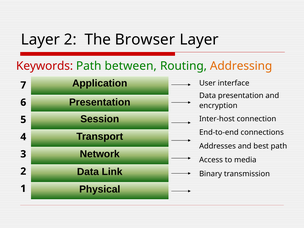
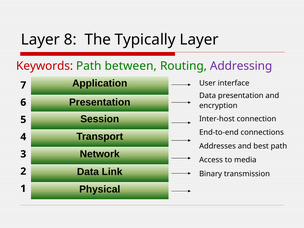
Layer 2: 2 -> 8
Browser: Browser -> Typically
Addressing colour: orange -> purple
